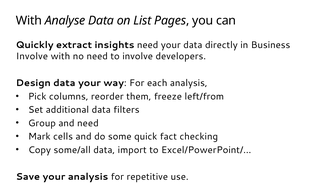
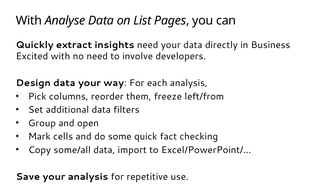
Involve at (32, 56): Involve -> Excited
and need: need -> open
